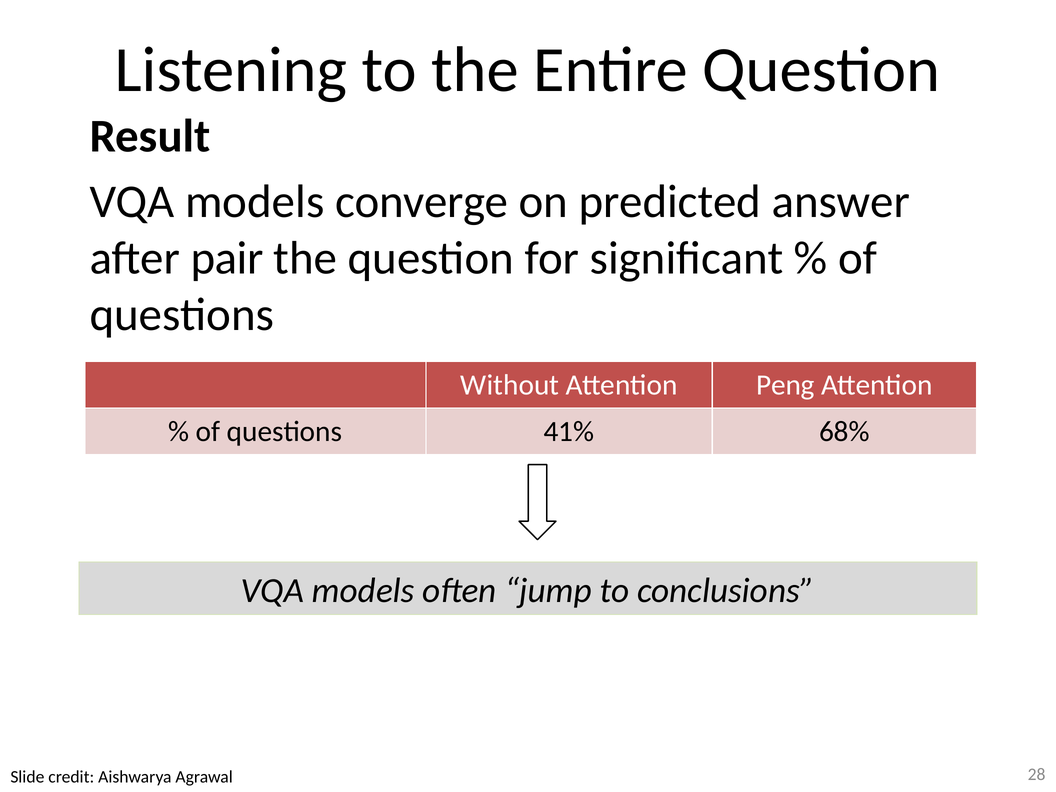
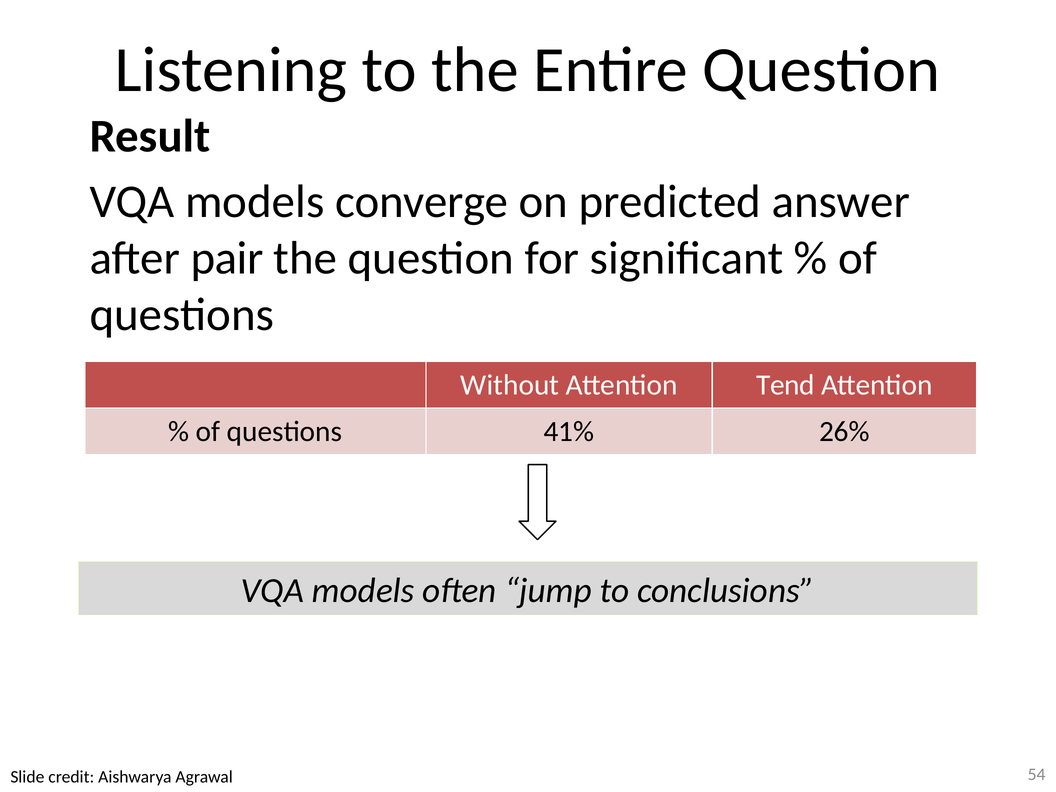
Peng: Peng -> Tend
68%: 68% -> 26%
28: 28 -> 54
